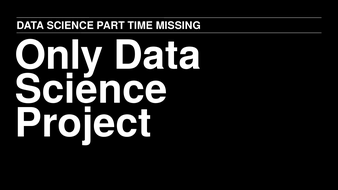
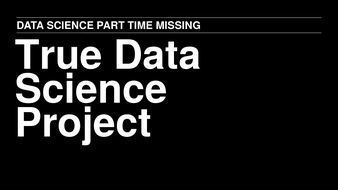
Only: Only -> True
